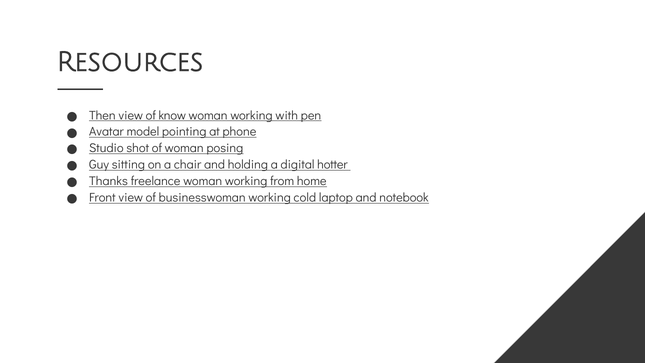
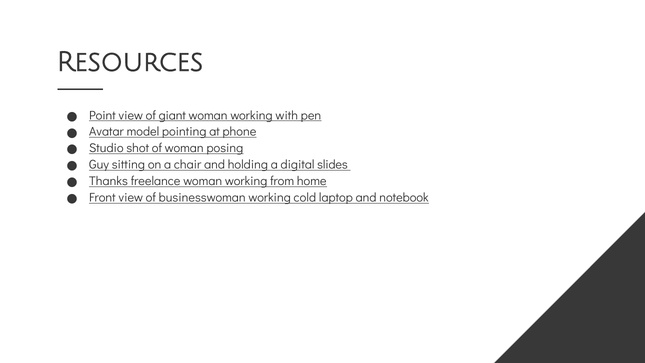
Then: Then -> Point
know: know -> giant
hotter: hotter -> slides
